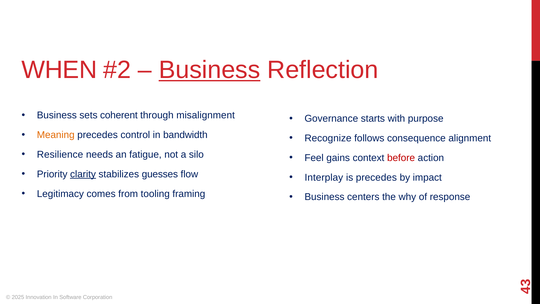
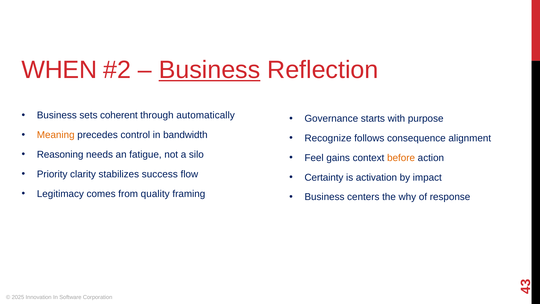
misalignment: misalignment -> automatically
Resilience: Resilience -> Reasoning
before colour: red -> orange
clarity underline: present -> none
guesses: guesses -> success
Interplay: Interplay -> Certainty
is precedes: precedes -> activation
tooling: tooling -> quality
